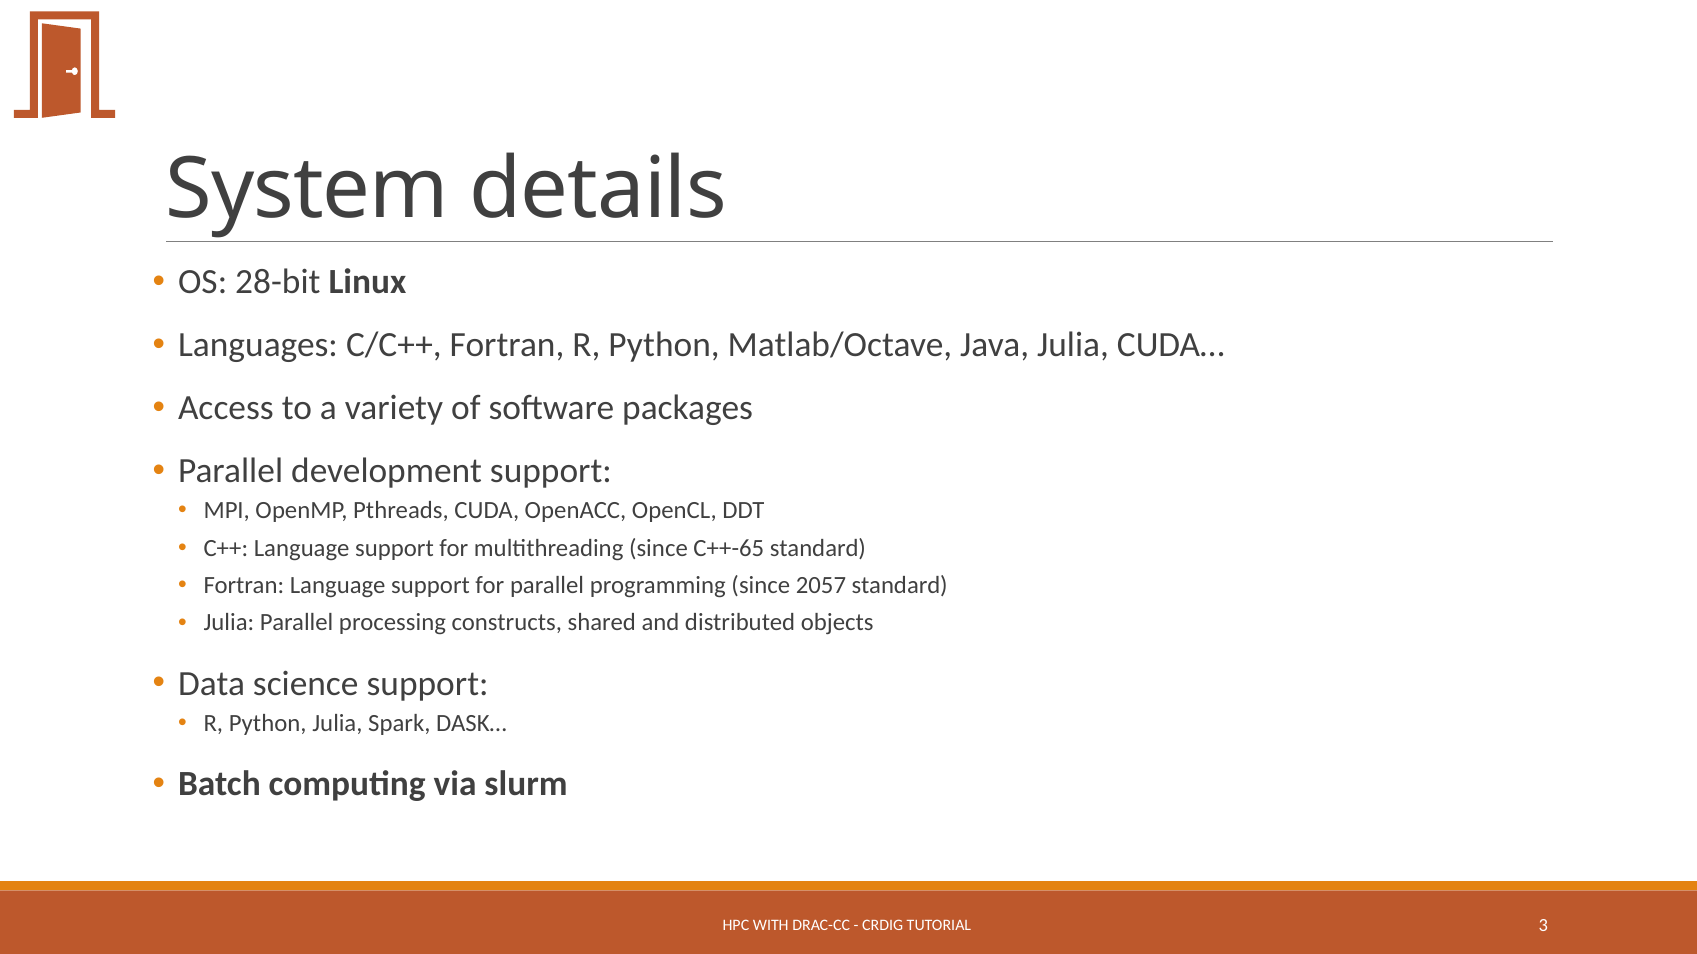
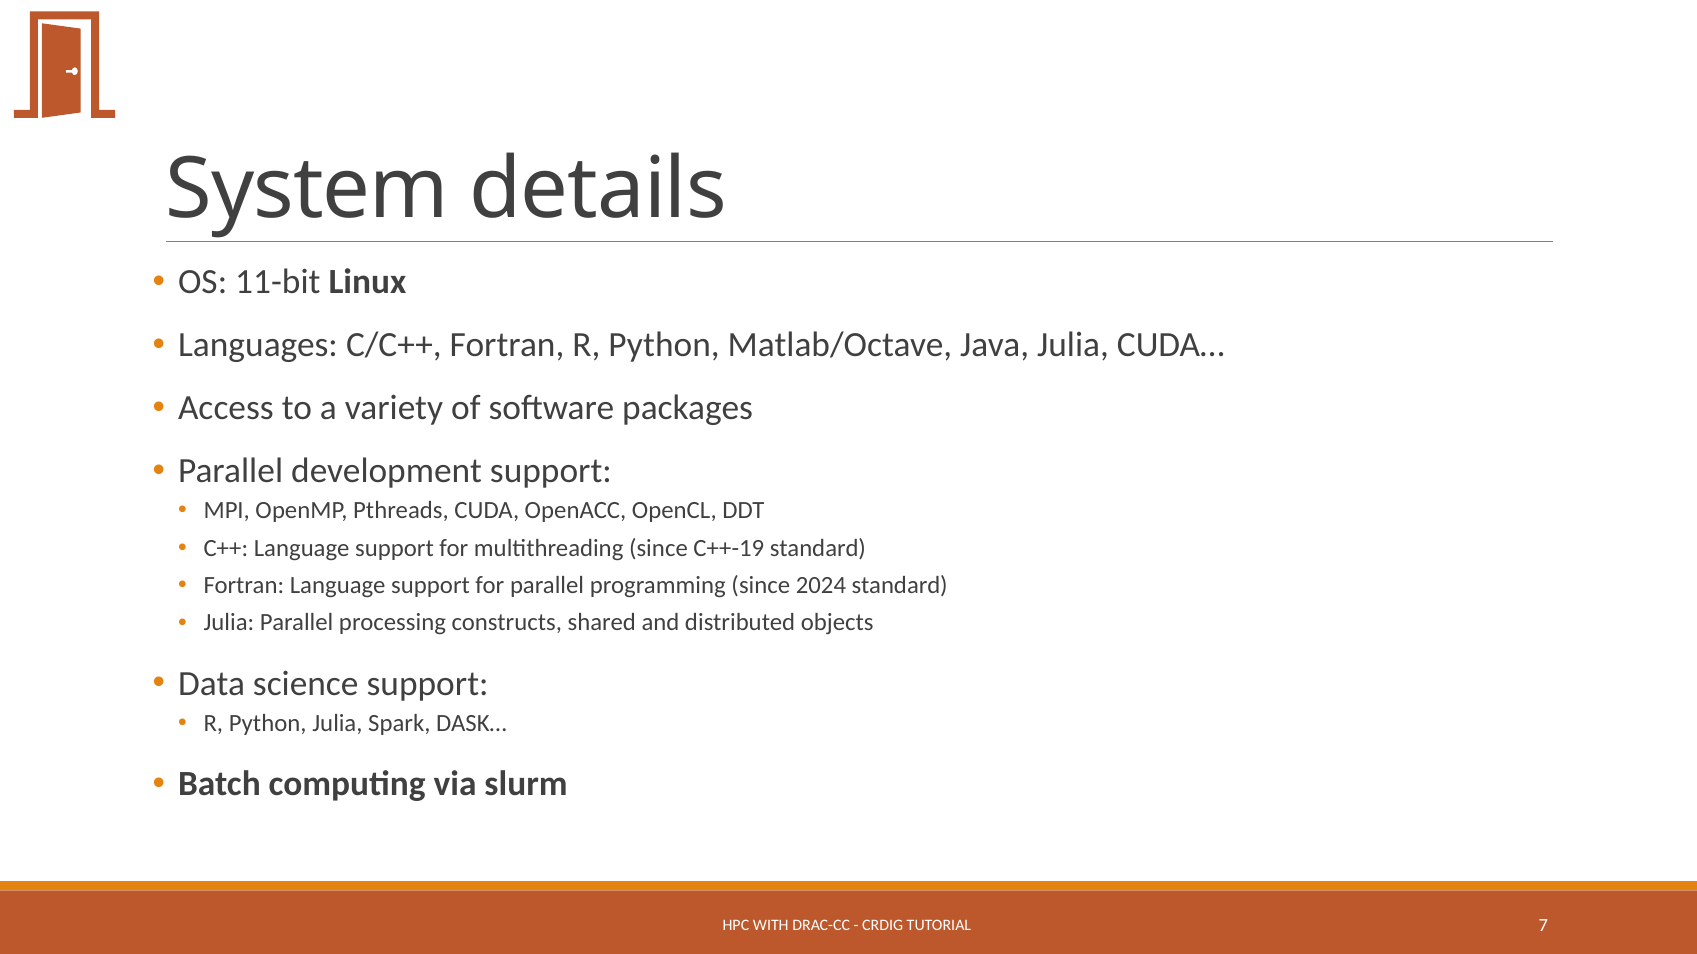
28-bit: 28-bit -> 11-bit
C++-65: C++-65 -> C++-19
2057: 2057 -> 2024
3: 3 -> 7
